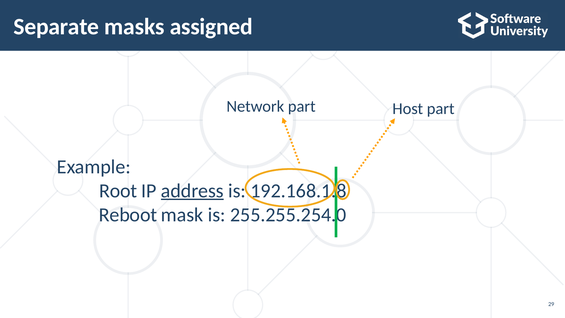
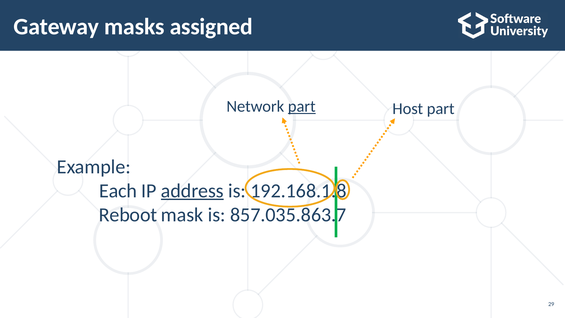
Separate: Separate -> Gateway
part at (302, 106) underline: none -> present
Root: Root -> Each
255.255.254.0: 255.255.254.0 -> 857.035.863.7
